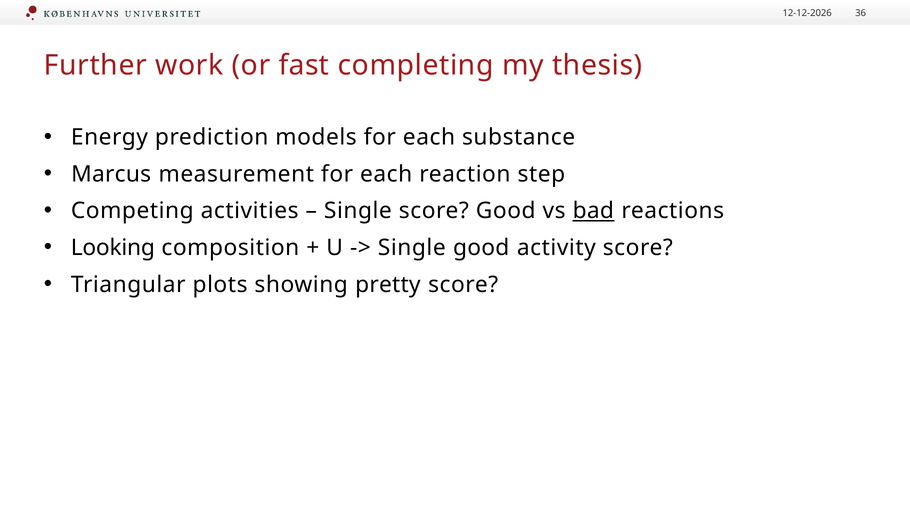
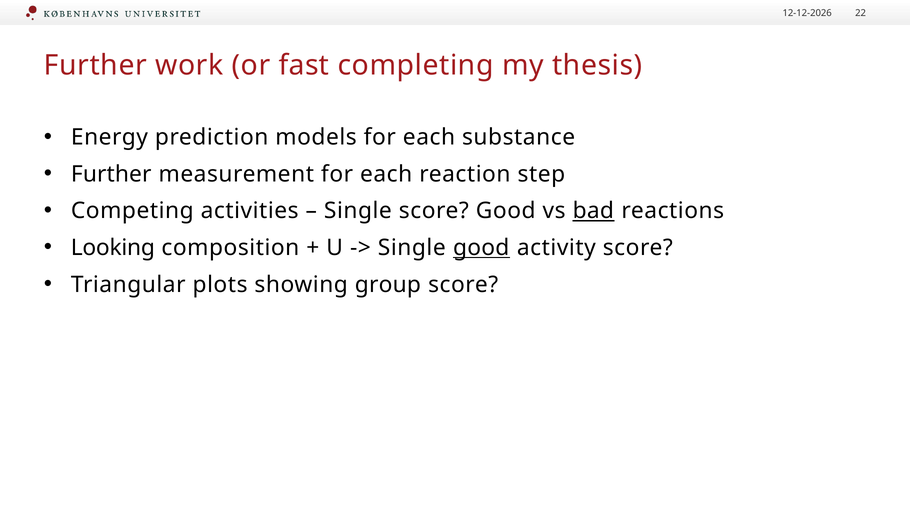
36: 36 -> 22
Marcus at (111, 174): Marcus -> Further
good at (481, 248) underline: none -> present
pretty: pretty -> group
